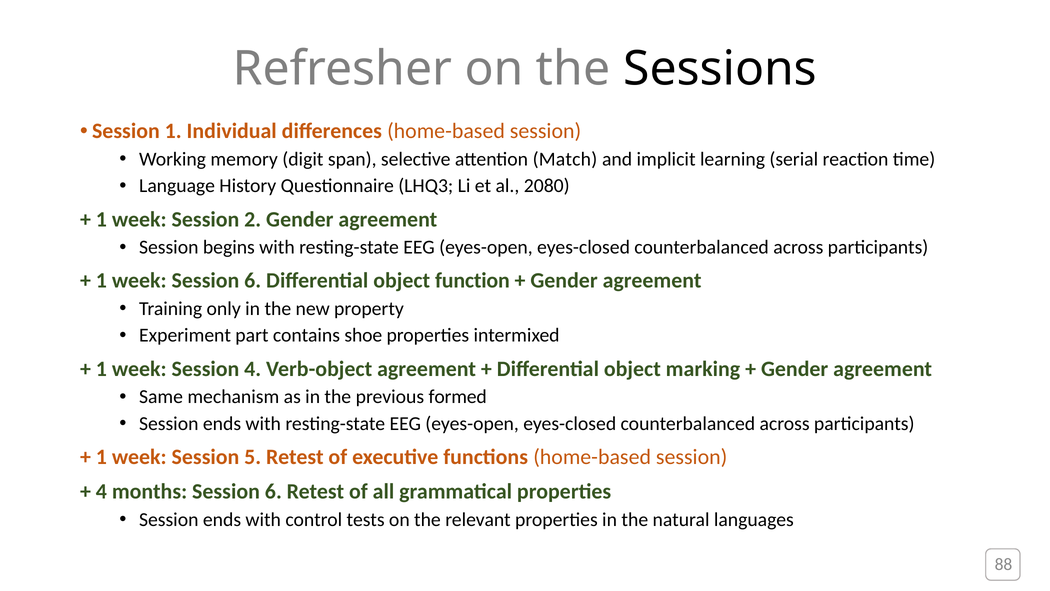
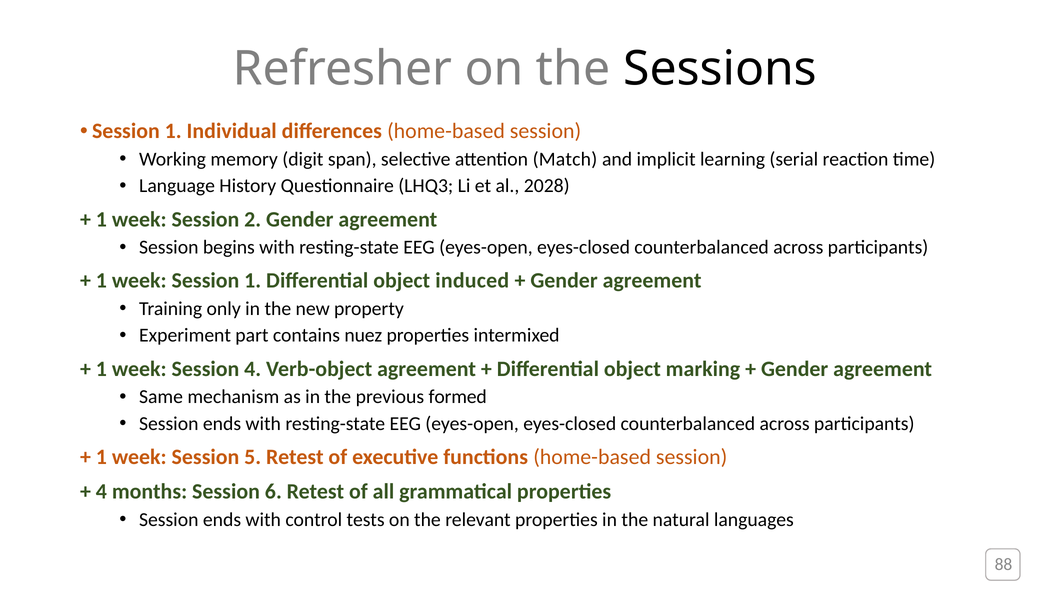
2080: 2080 -> 2028
week Session 6: 6 -> 1
function: function -> induced
shoe: shoe -> nuez
